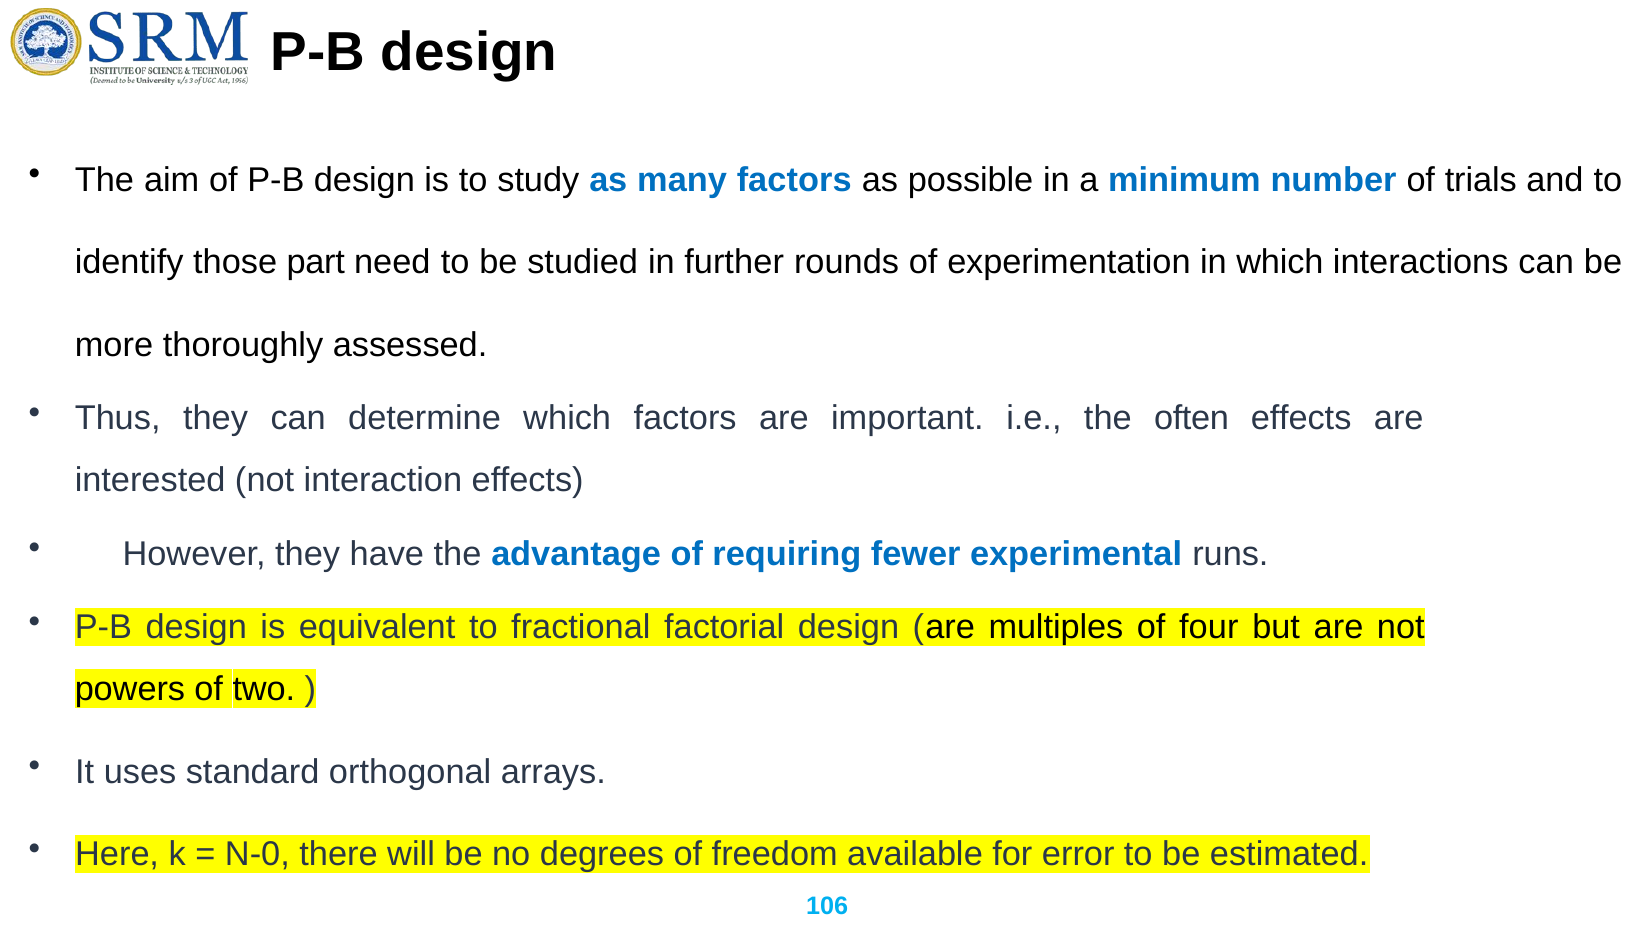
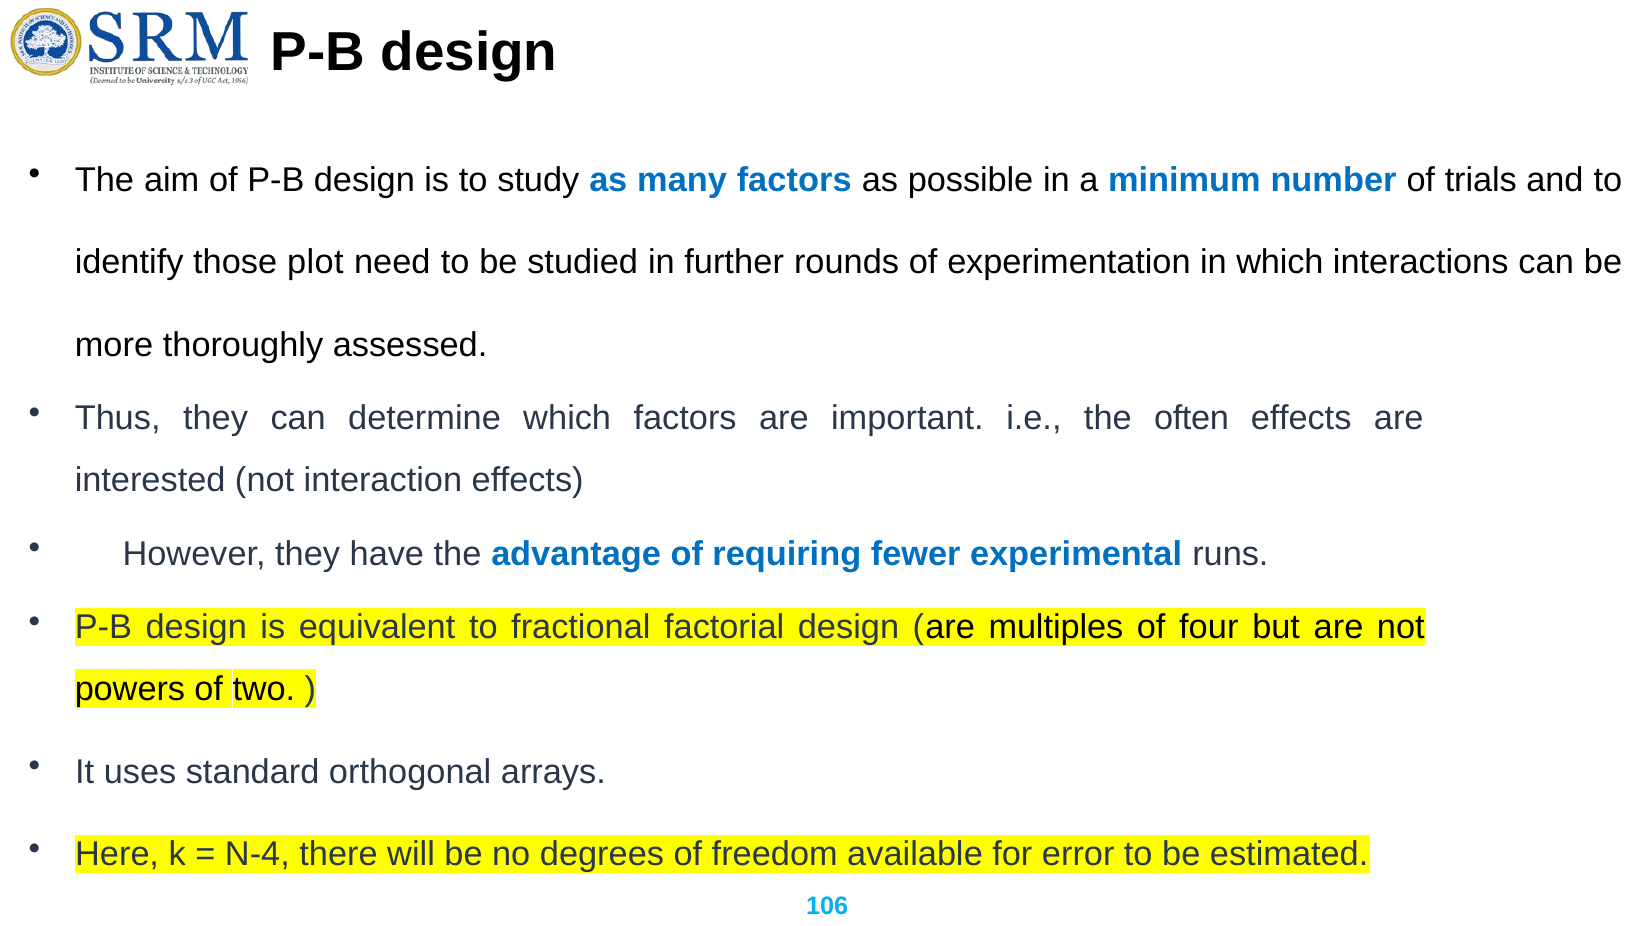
part: part -> plot
N-0: N-0 -> N-4
